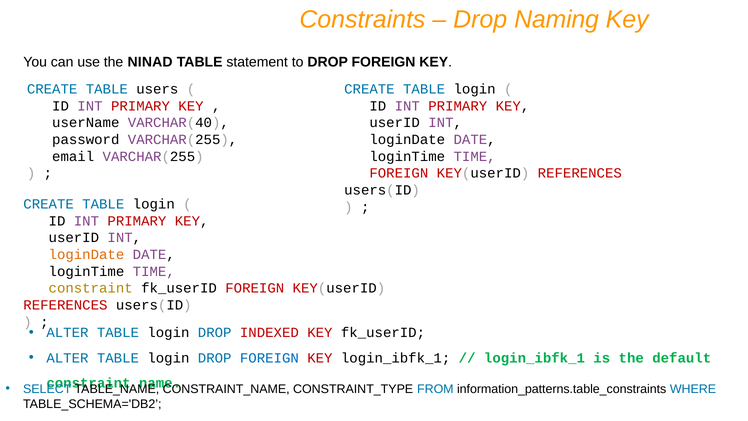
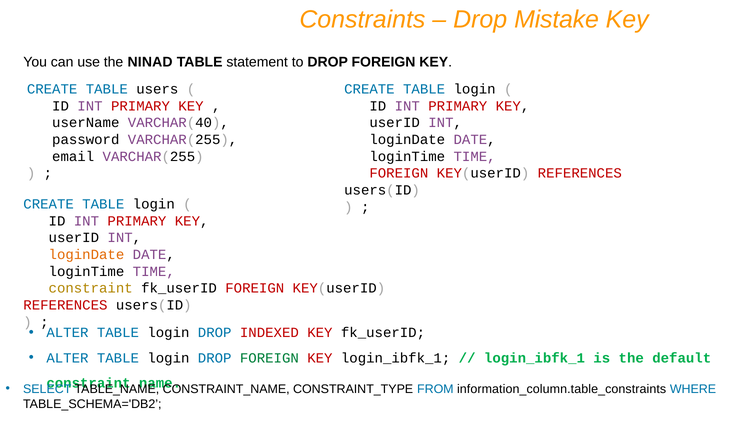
Naming: Naming -> Mistake
FOREIGN at (269, 358) colour: blue -> green
information_patterns.table_constraints: information_patterns.table_constraints -> information_column.table_constraints
